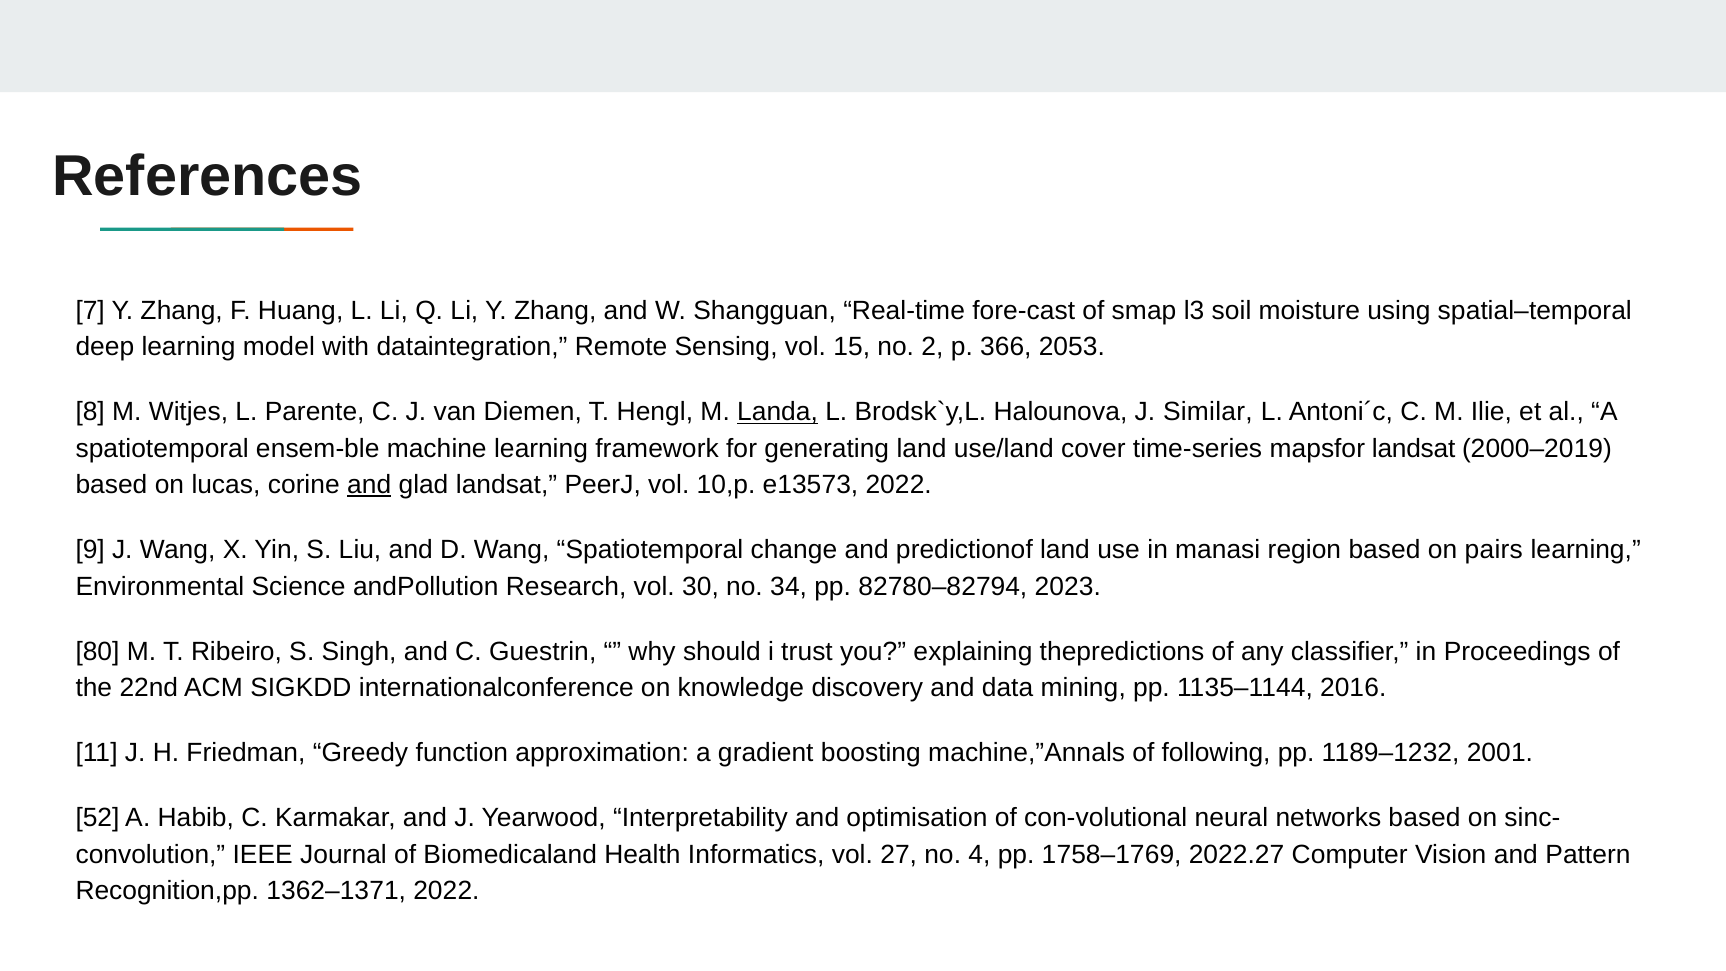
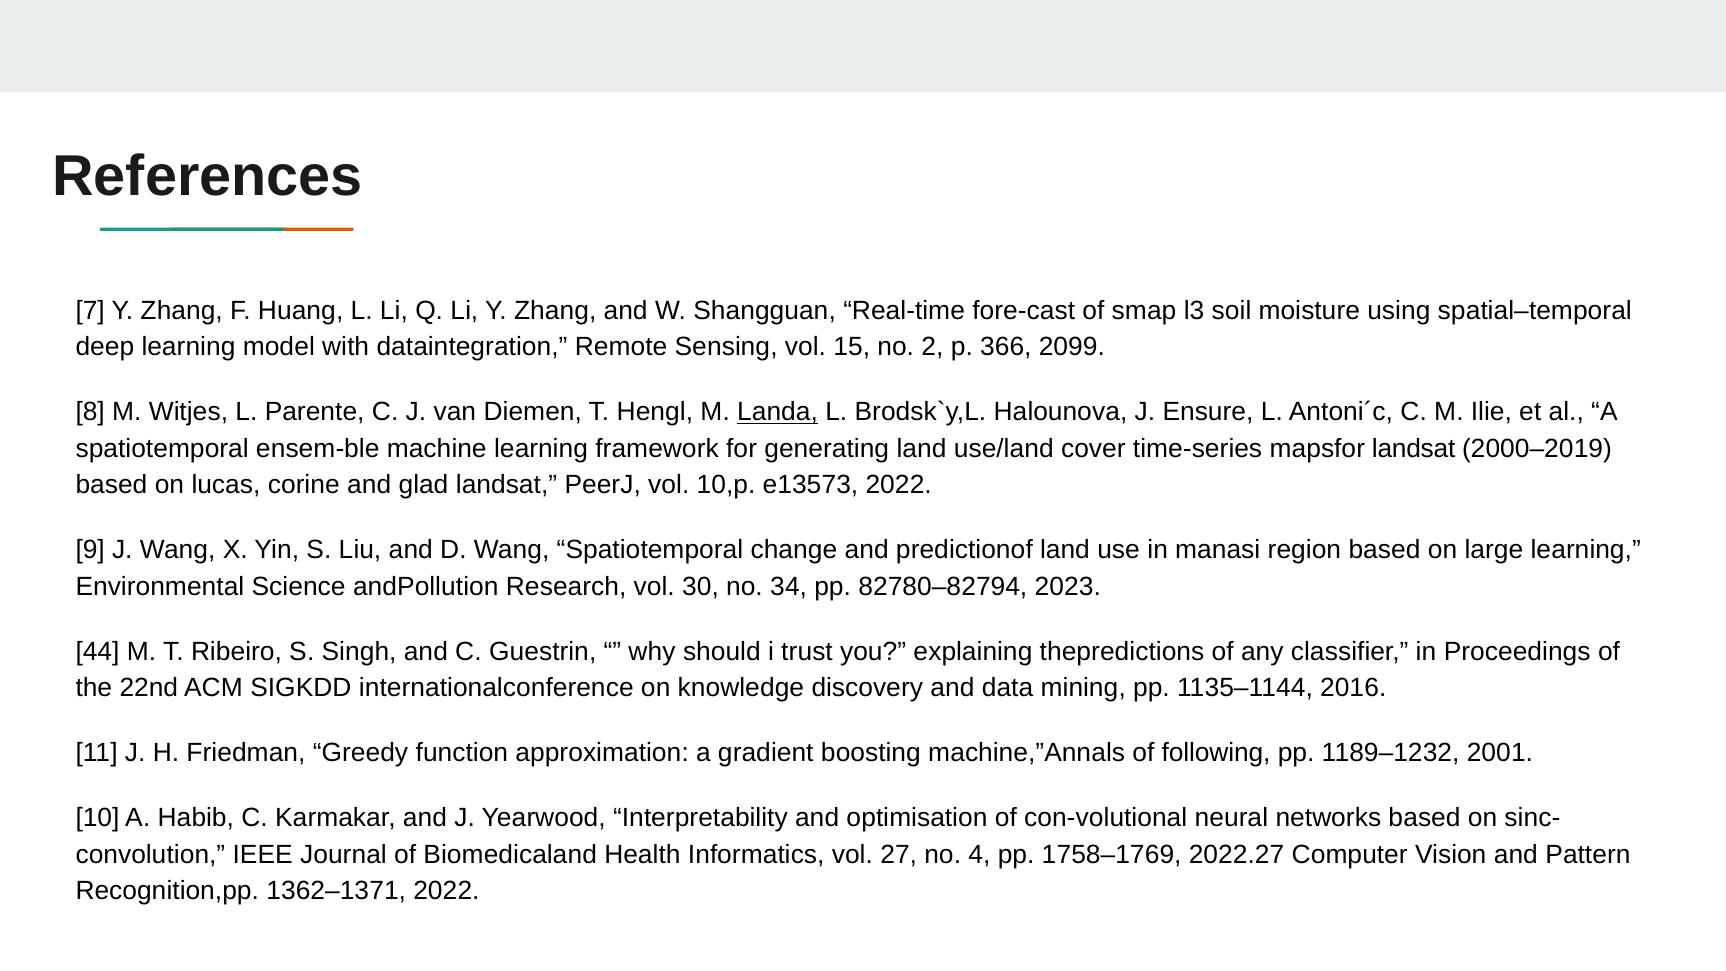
2053: 2053 -> 2099
Similar: Similar -> Ensure
and at (369, 485) underline: present -> none
pairs: pairs -> large
80: 80 -> 44
52: 52 -> 10
